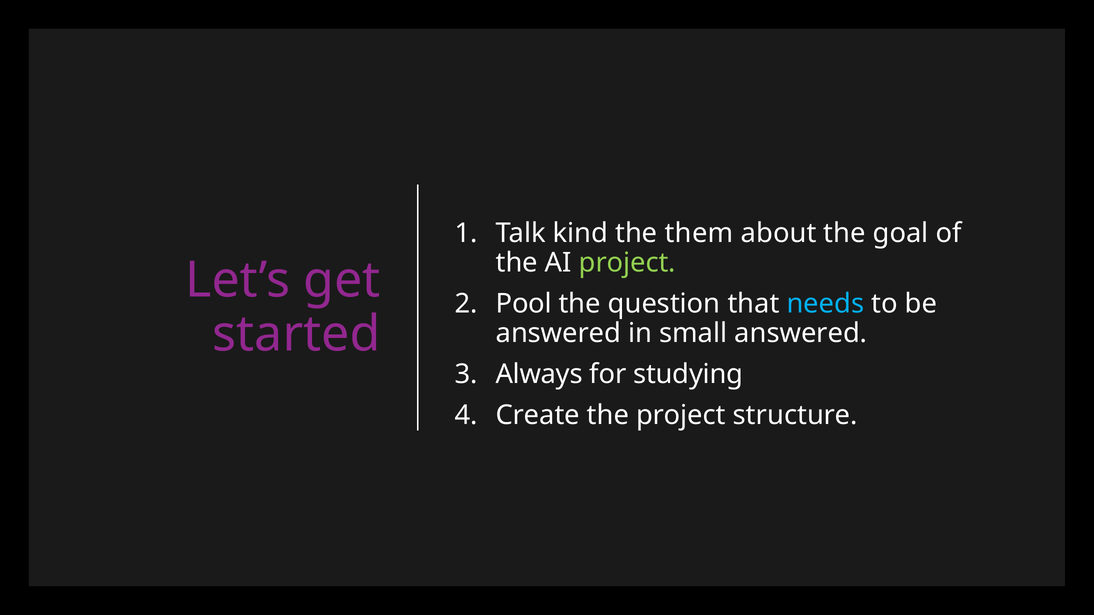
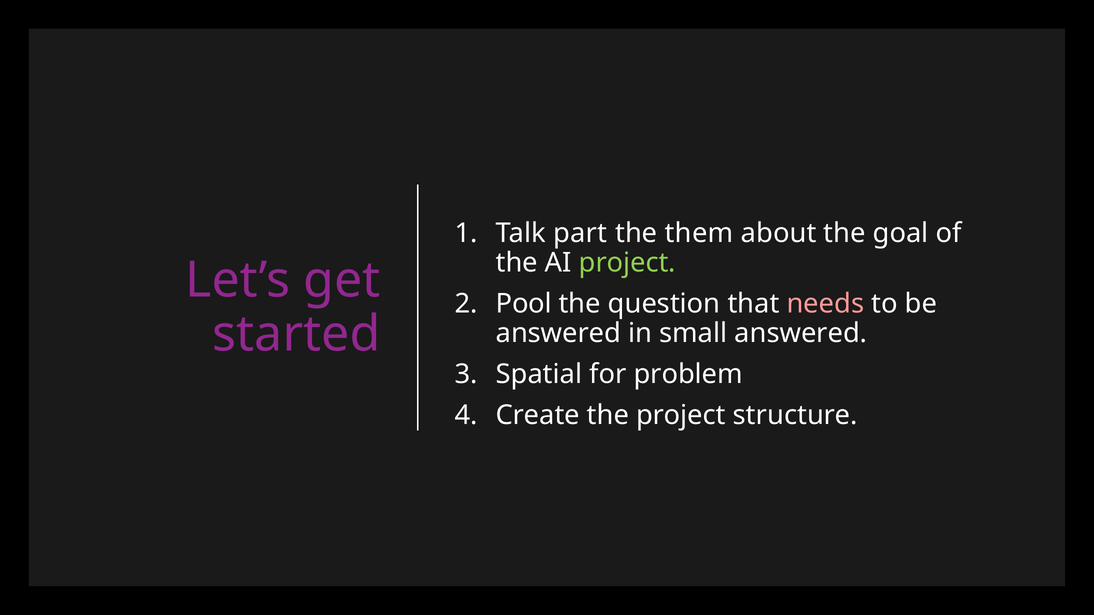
kind: kind -> part
needs colour: light blue -> pink
Always: Always -> Spatial
studying: studying -> problem
